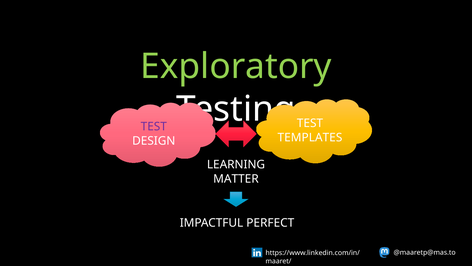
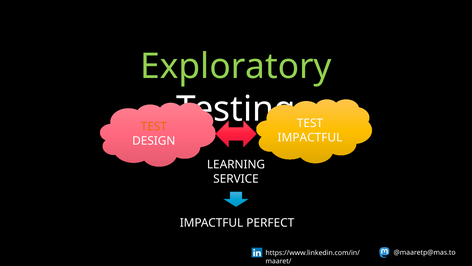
TEST at (154, 126) colour: purple -> orange
TEMPLATES at (310, 137): TEMPLATES -> IMPACTFUL
MATTER: MATTER -> SERVICE
